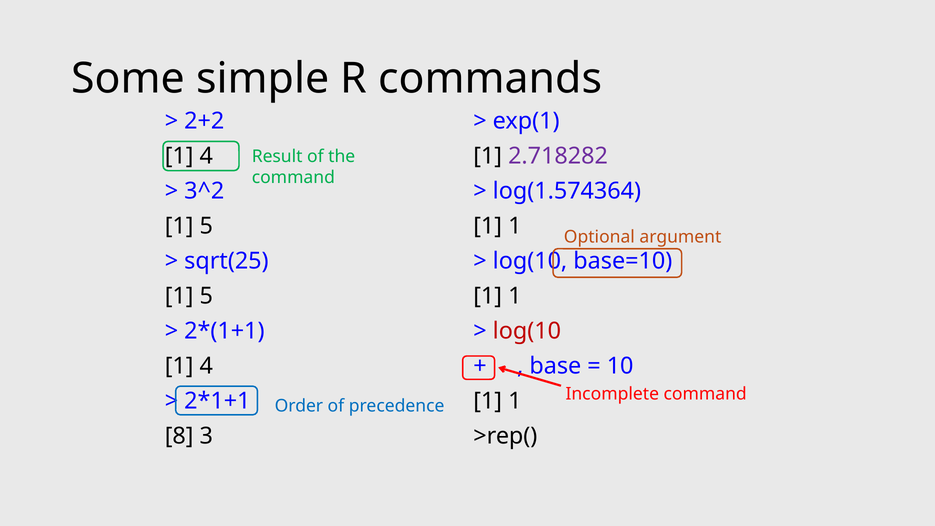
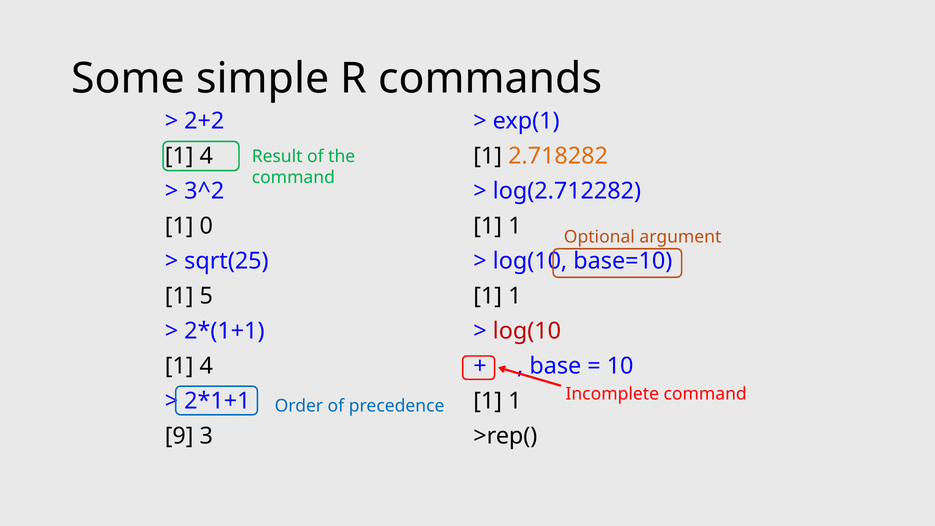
2.718282 colour: purple -> orange
log(1.574364: log(1.574364 -> log(2.712282
5 at (206, 226): 5 -> 0
8: 8 -> 9
